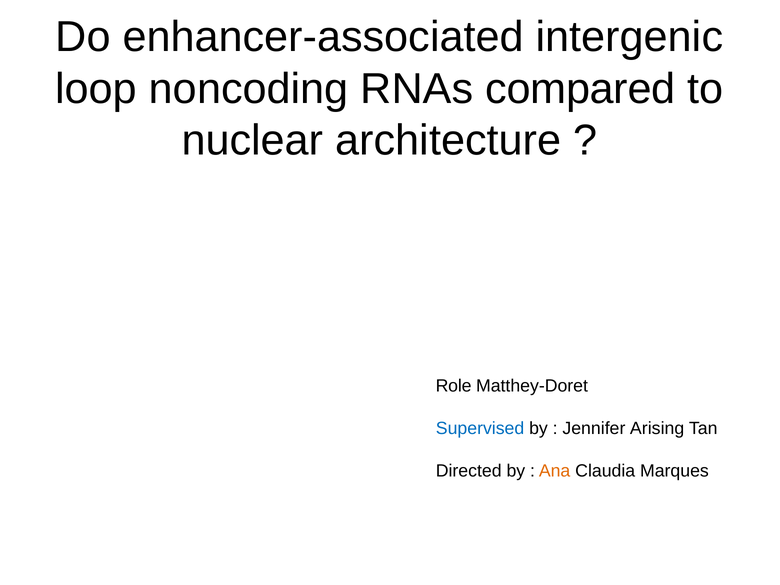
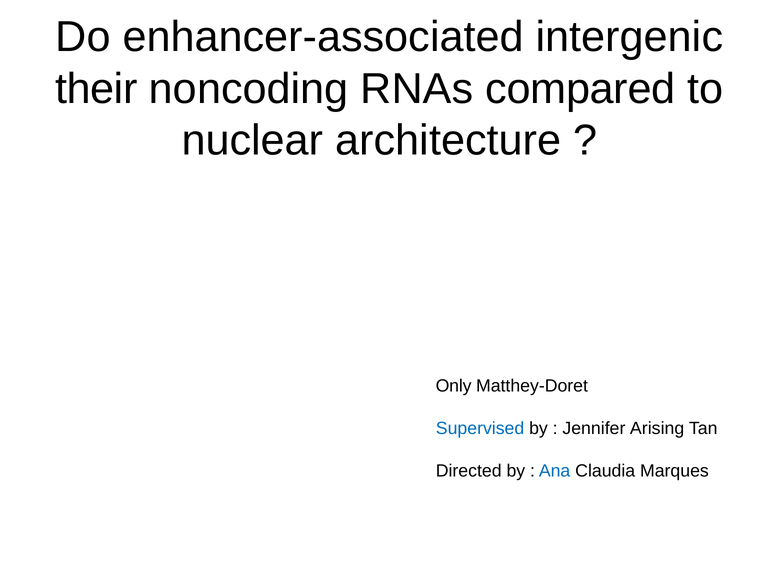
loop: loop -> their
Role: Role -> Only
Ana colour: orange -> blue
